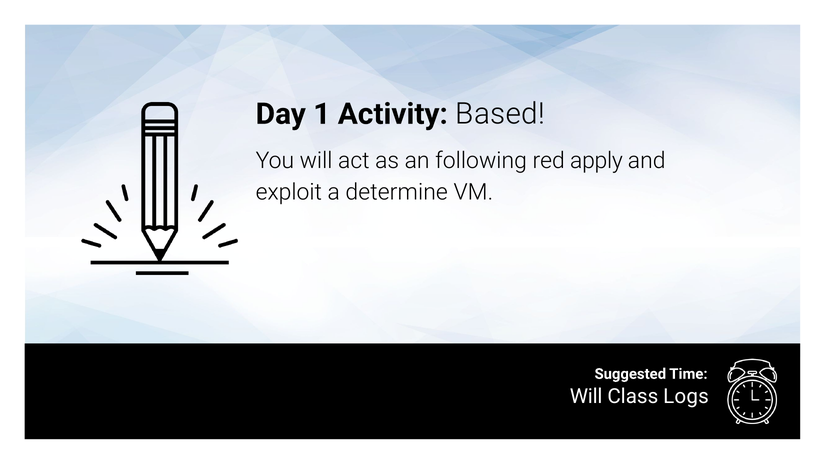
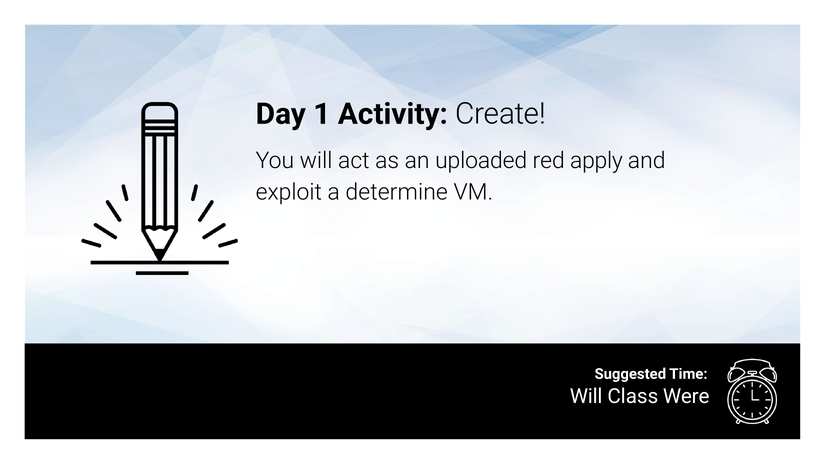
Based: Based -> Create
following: following -> uploaded
Logs: Logs -> Were
